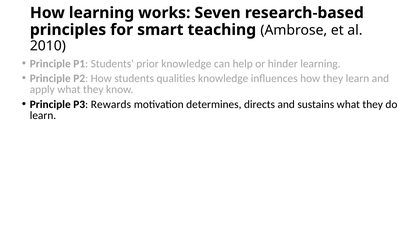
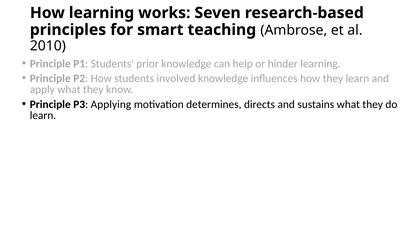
qualities: qualities -> involved
Rewards: Rewards -> Applying
